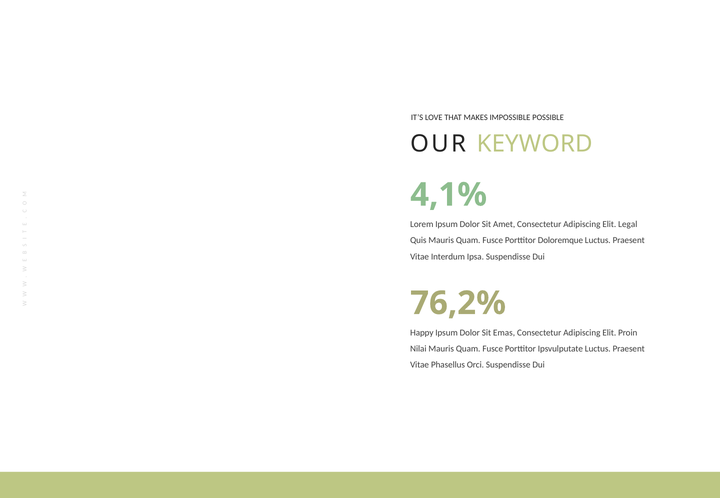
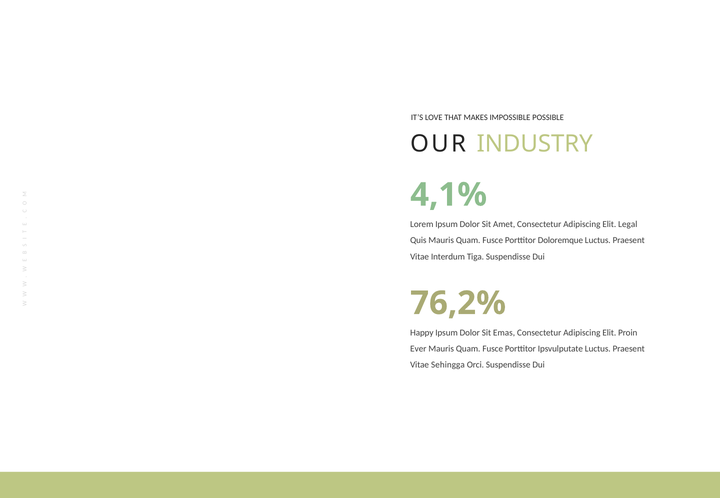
KEYWORD: KEYWORD -> INDUSTRY
Ipsa: Ipsa -> Tiga
Nilai: Nilai -> Ever
Phasellus: Phasellus -> Sehingga
